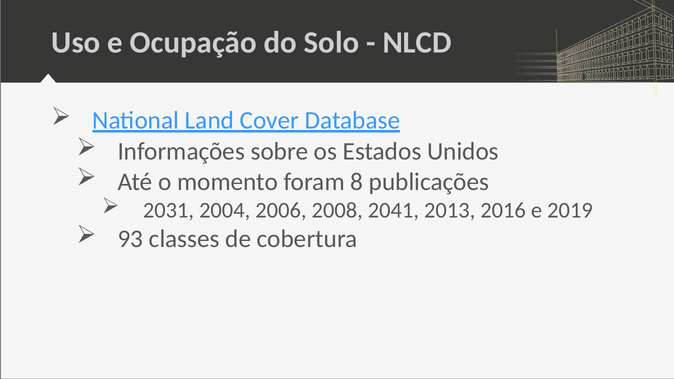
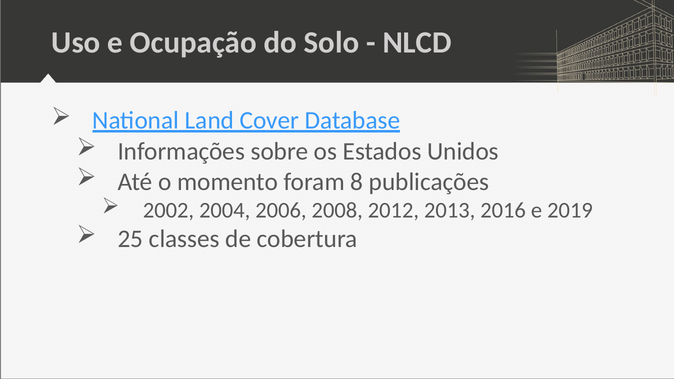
2031: 2031 -> 2002
2041: 2041 -> 2012
93: 93 -> 25
